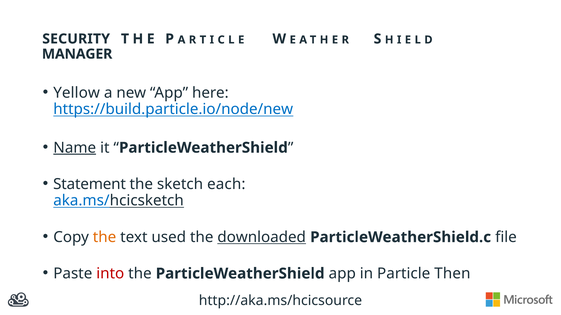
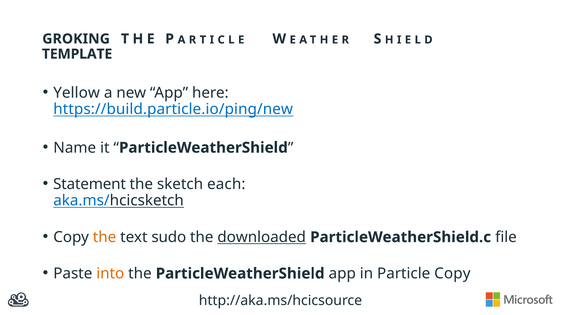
SECURITY: SECURITY -> GROKING
MANAGER: MANAGER -> TEMPLATE
https://build.particle.io/node/new: https://build.particle.io/node/new -> https://build.particle.io/ping/new
Name underline: present -> none
used: used -> sudo
into colour: red -> orange
Particle Then: Then -> Copy
